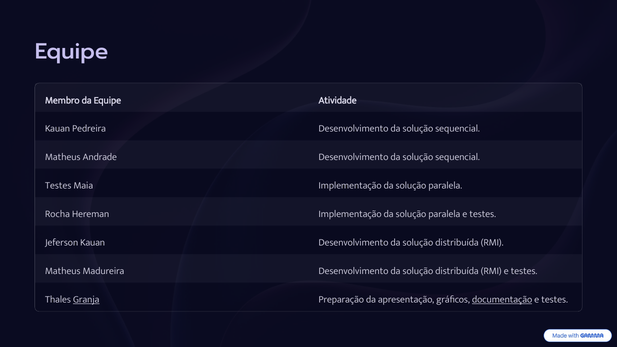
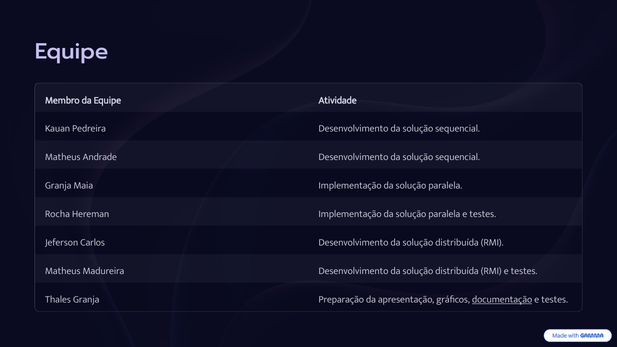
Testes at (58, 186): Testes -> Granja
Jeferson Kauan: Kauan -> Carlos
Granja at (86, 300) underline: present -> none
